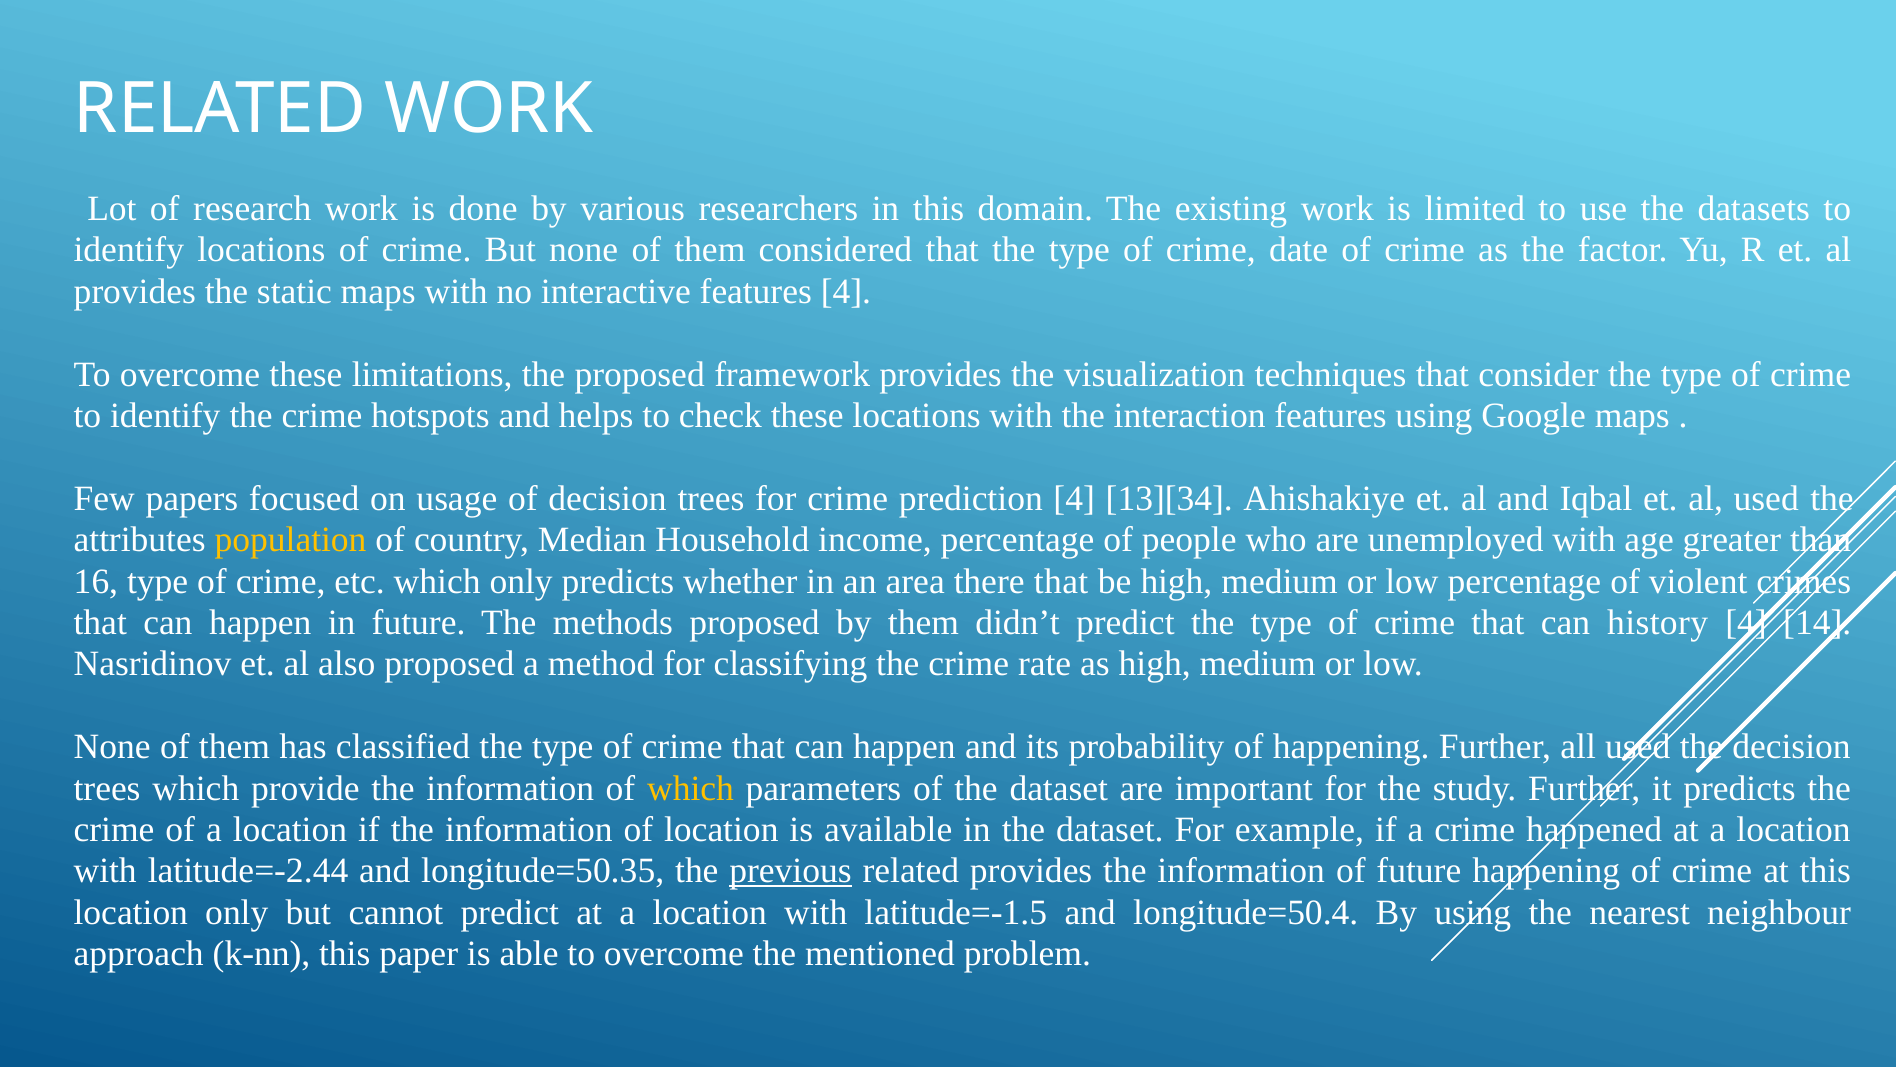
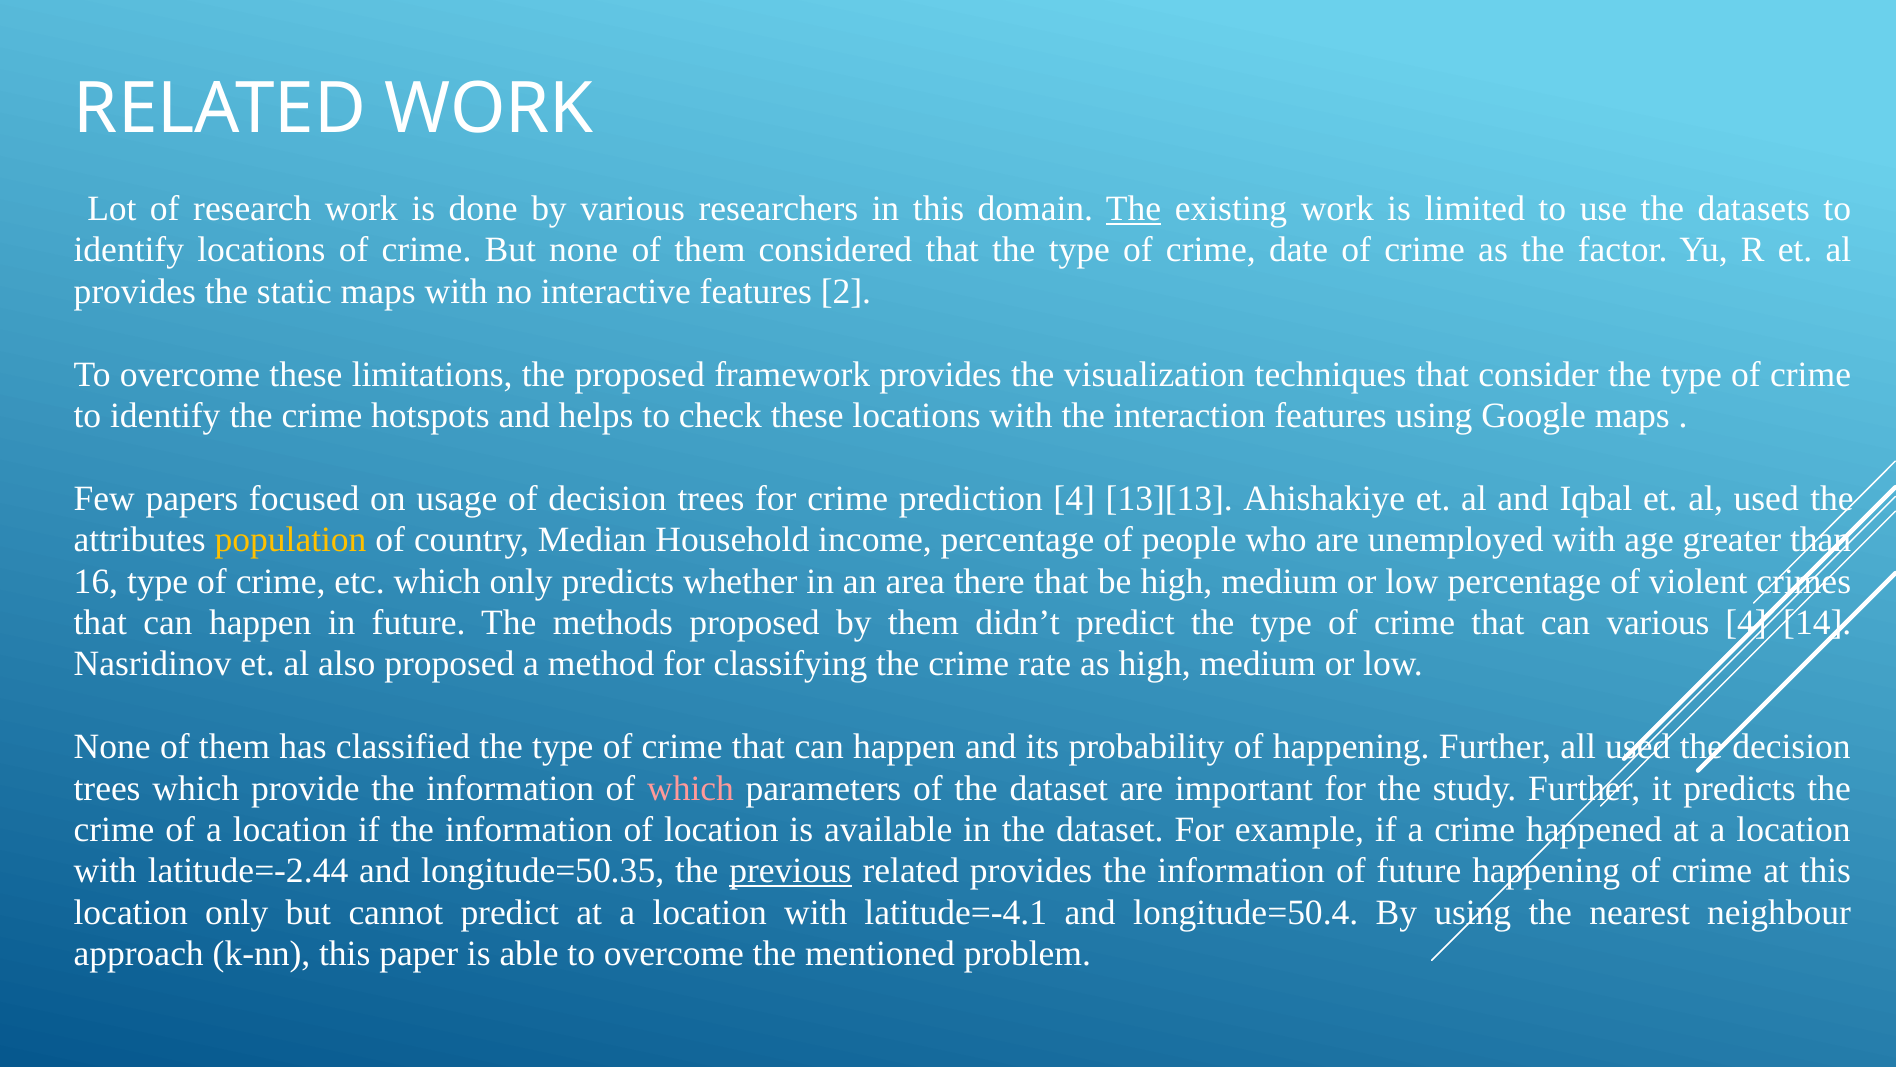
The at (1134, 209) underline: none -> present
features 4: 4 -> 2
13][34: 13][34 -> 13][13
can history: history -> various
which at (690, 788) colour: yellow -> pink
latitude=-1.5: latitude=-1.5 -> latitude=-4.1
